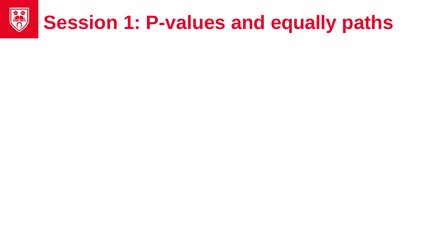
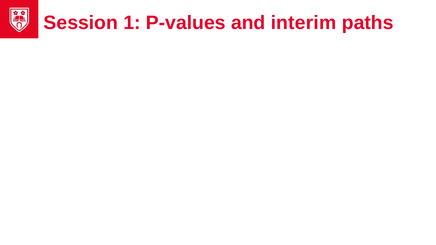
equally: equally -> interim
